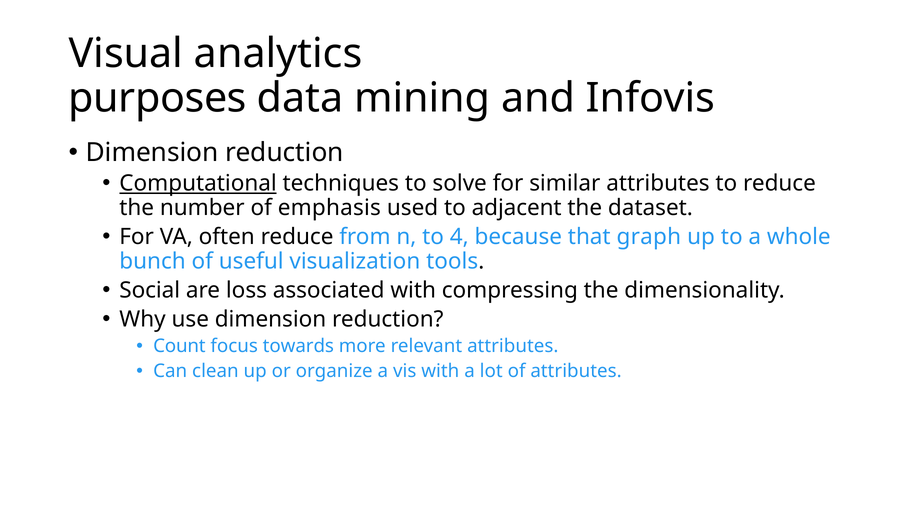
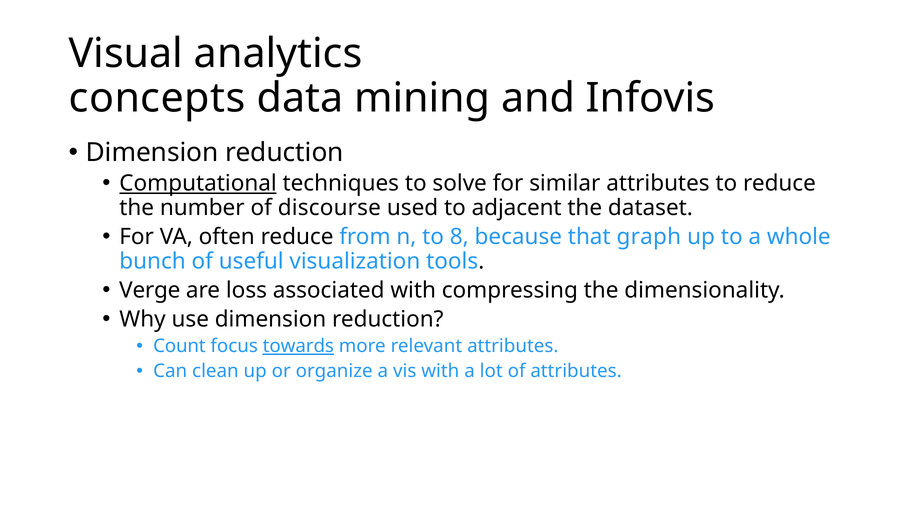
purposes: purposes -> concepts
emphasis: emphasis -> discourse
4: 4 -> 8
Social: Social -> Verge
towards underline: none -> present
